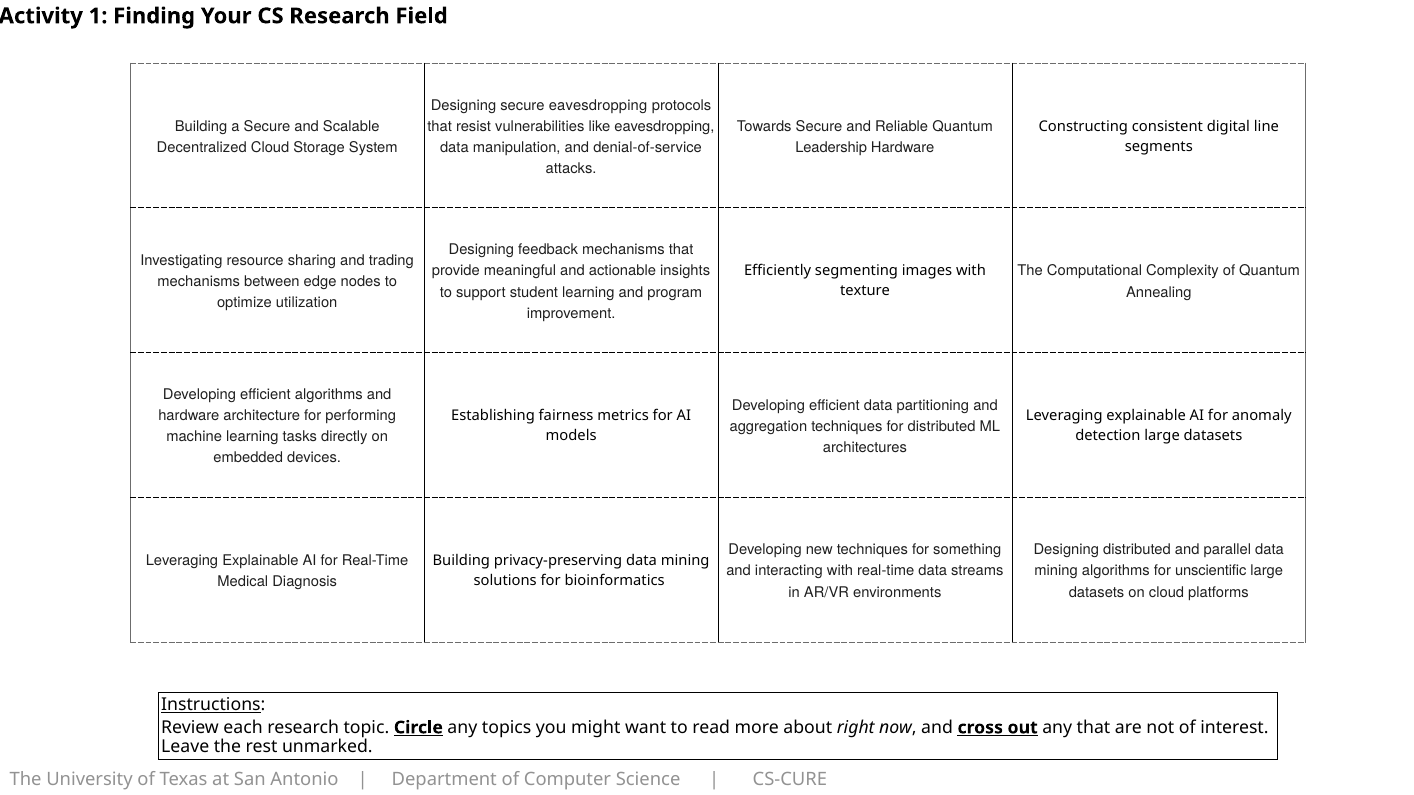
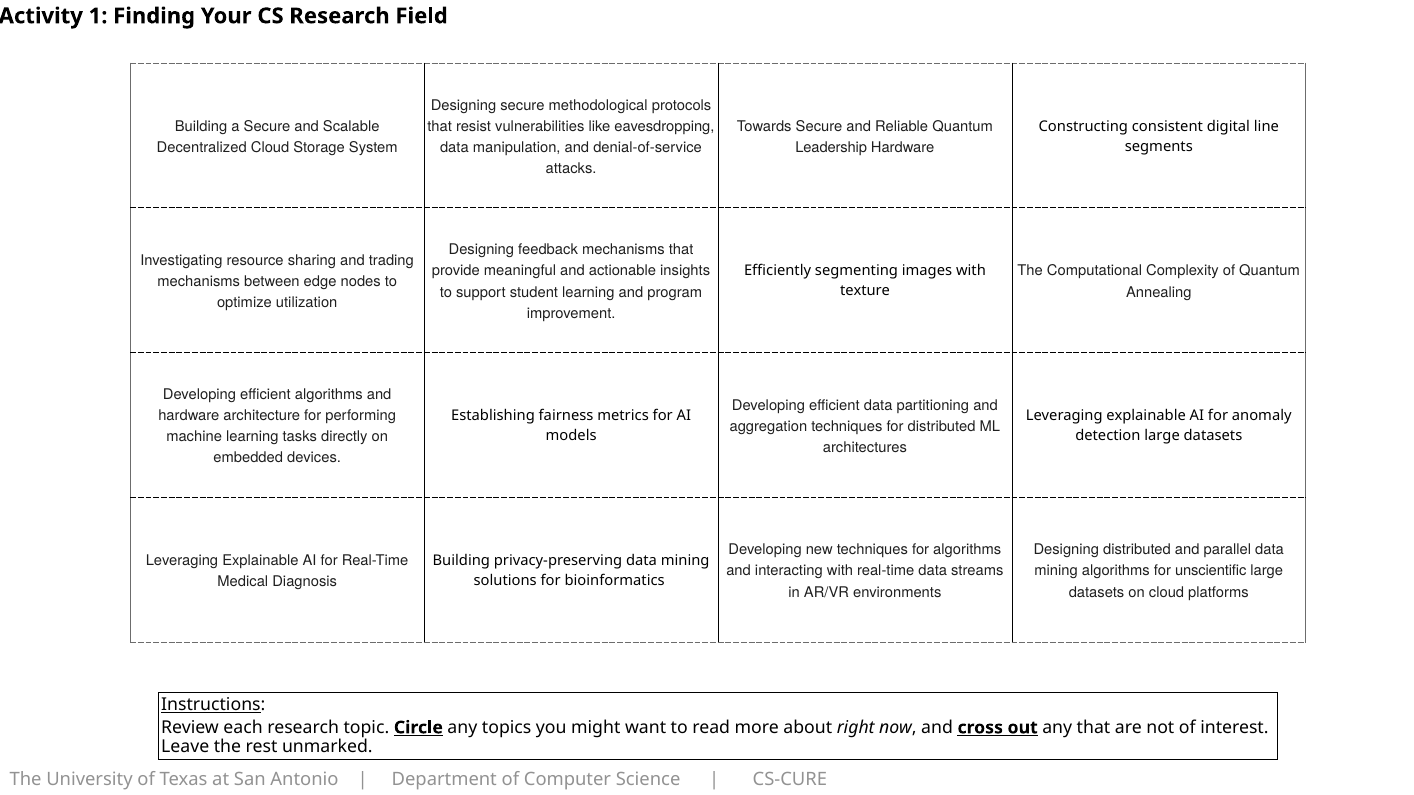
secure eavesdropping: eavesdropping -> methodological
for something: something -> algorithms
